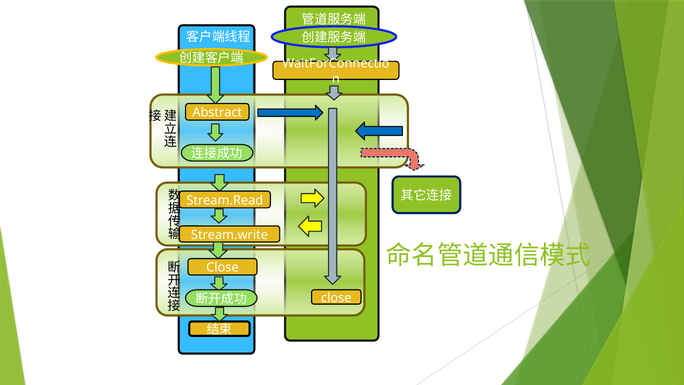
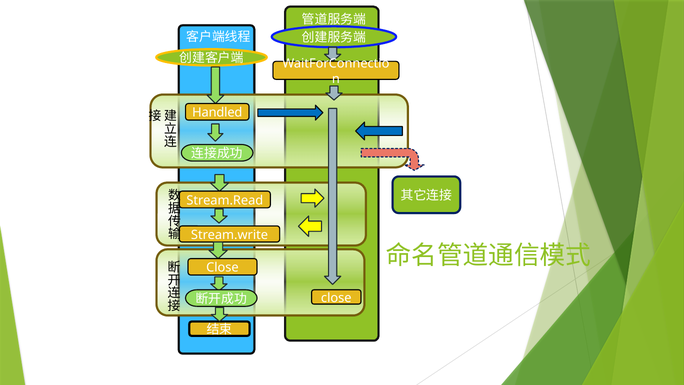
Abstract: Abstract -> Handled
